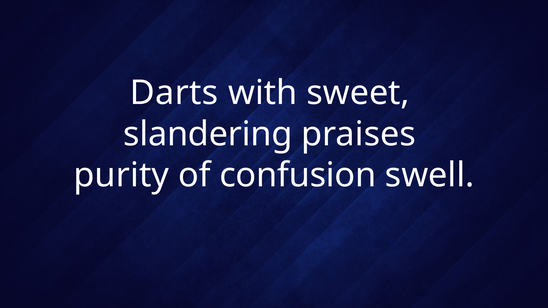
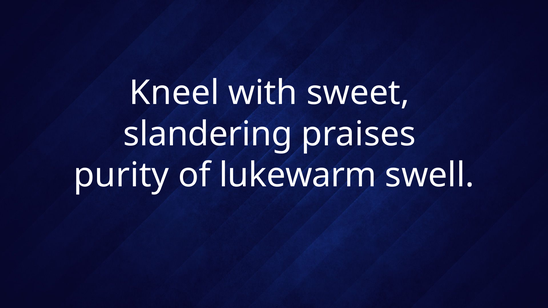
Darts: Darts -> Kneel
confusion: confusion -> lukewarm
